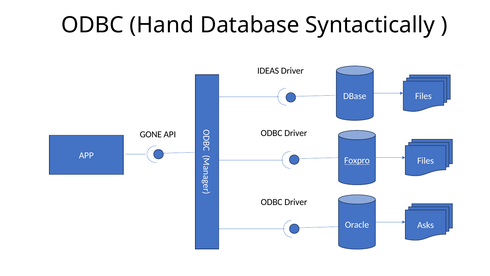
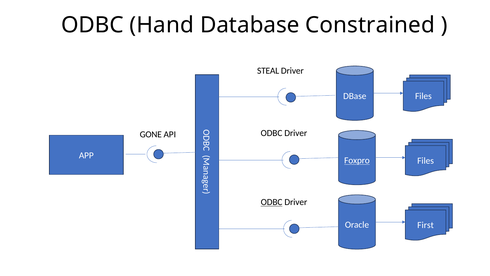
Syntactically: Syntactically -> Constrained
IDEAS: IDEAS -> STEAL
ODBC at (272, 202) underline: none -> present
Asks: Asks -> First
